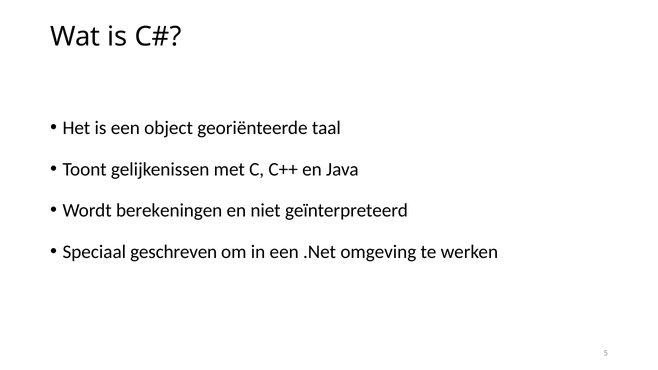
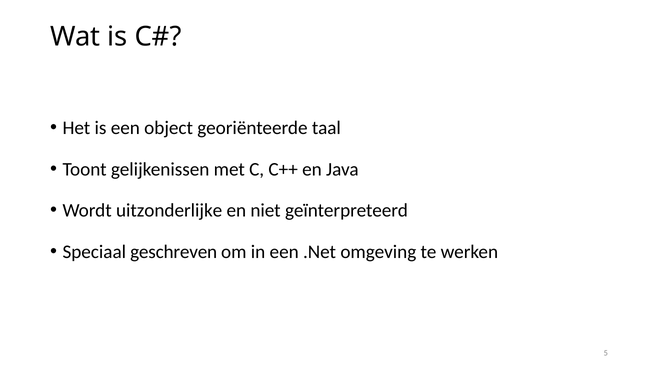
berekeningen: berekeningen -> uitzonderlijke
